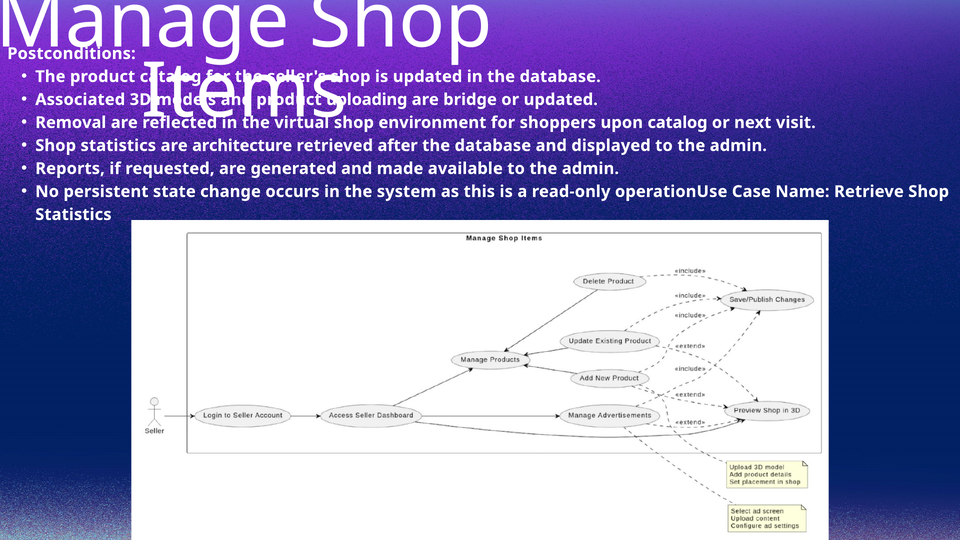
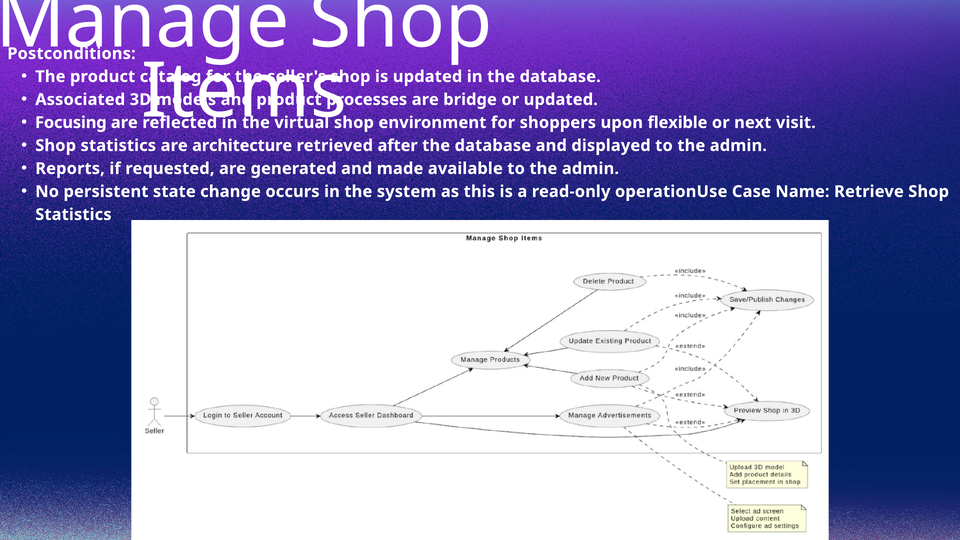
uploading: uploading -> processes
Removal: Removal -> Focusing
upon catalog: catalog -> flexible
